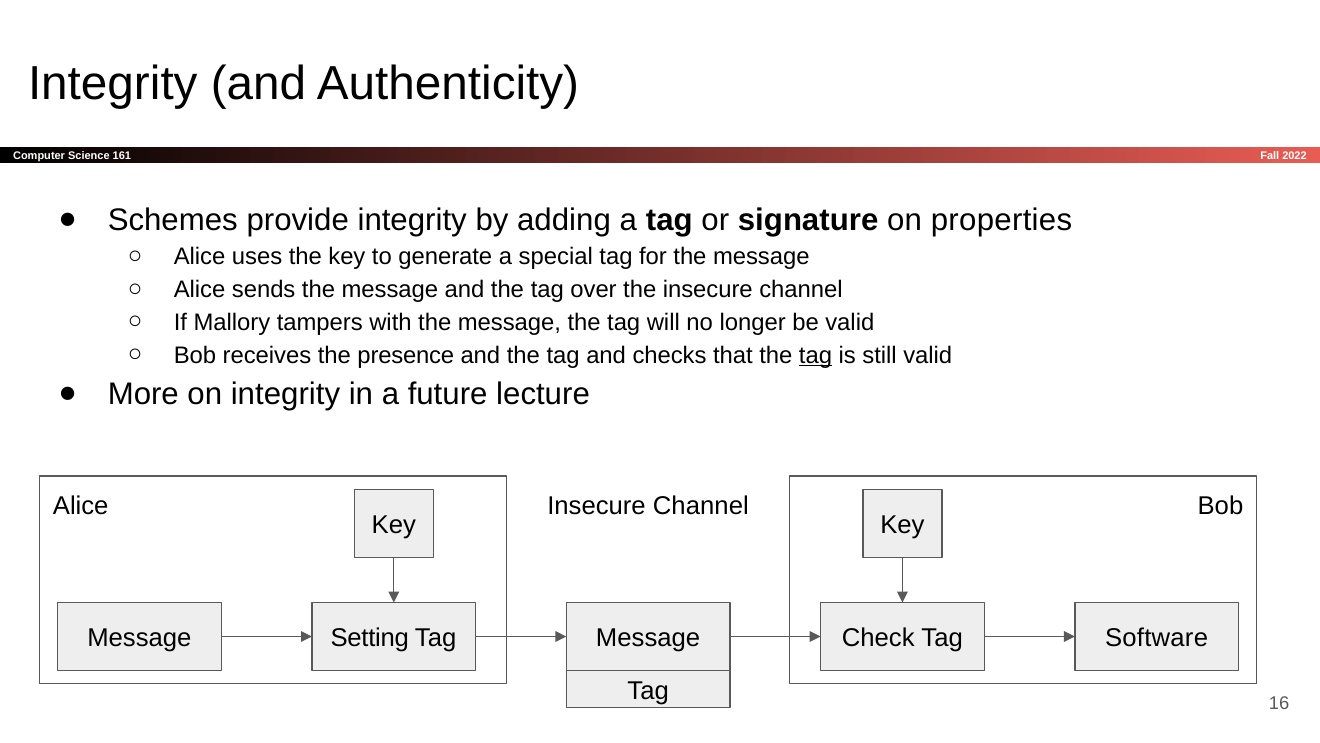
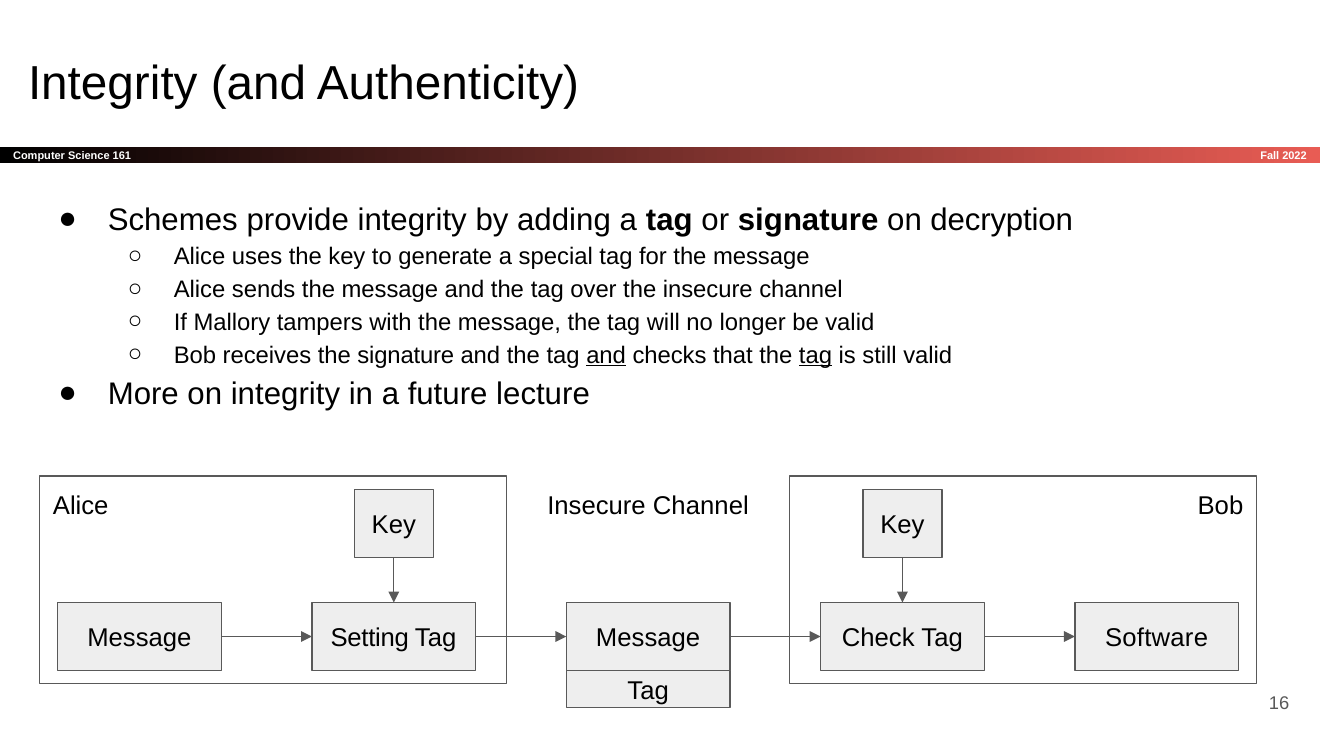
properties: properties -> decryption
the presence: presence -> signature
and at (606, 355) underline: none -> present
